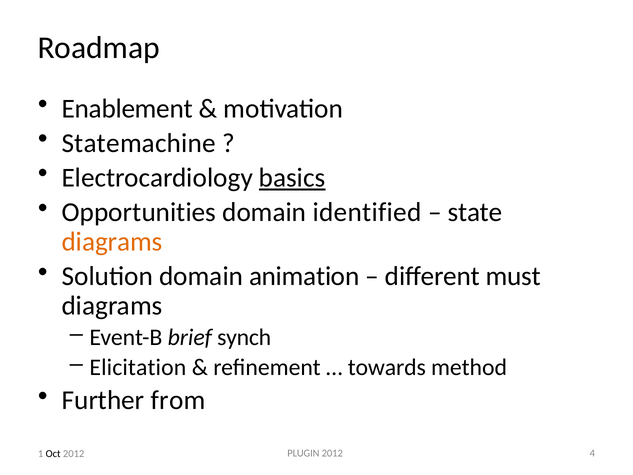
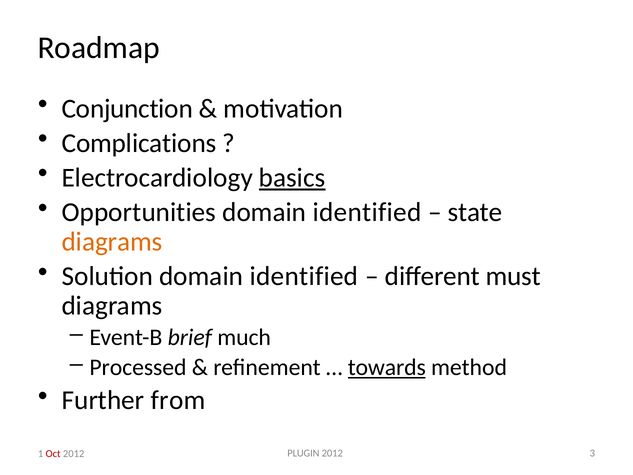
Enablement: Enablement -> Conjunction
Statemachine: Statemachine -> Complications
Solution domain animation: animation -> identified
synch: synch -> much
Elicitation: Elicitation -> Processed
towards underline: none -> present
4: 4 -> 3
Oct colour: black -> red
